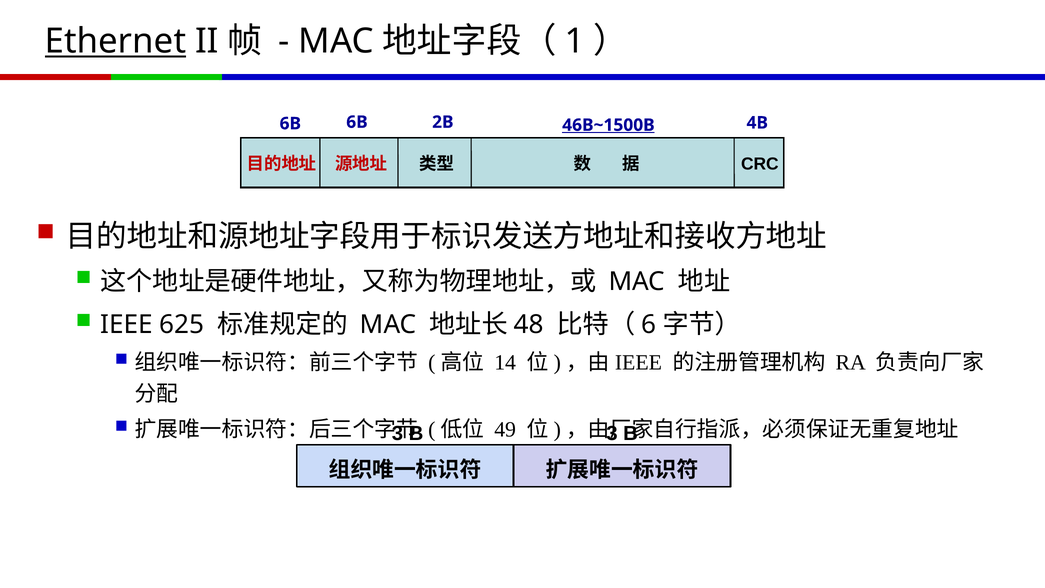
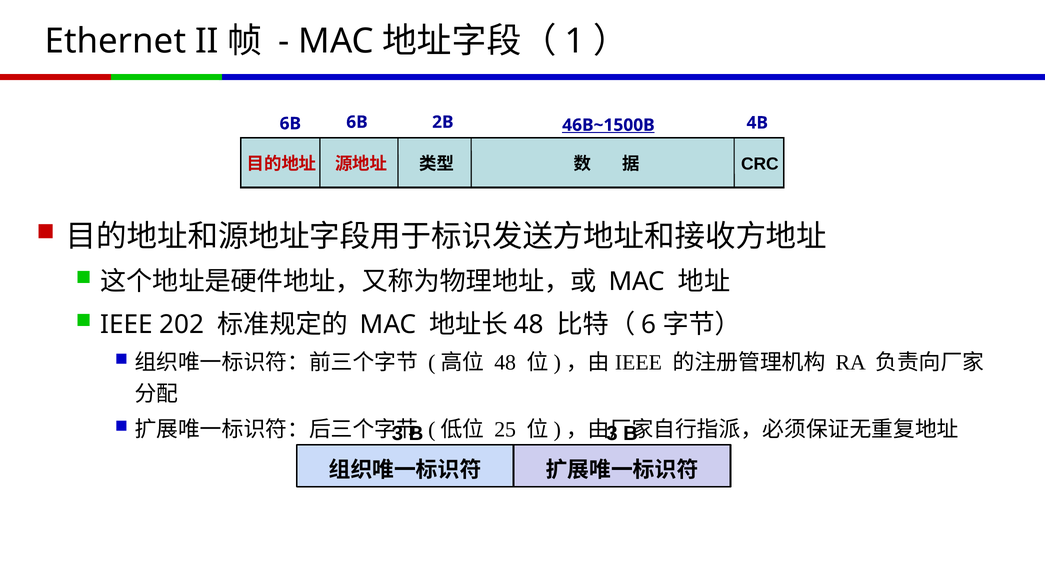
Ethernet underline: present -> none
625: 625 -> 202
14 at (505, 363): 14 -> 48
49: 49 -> 25
